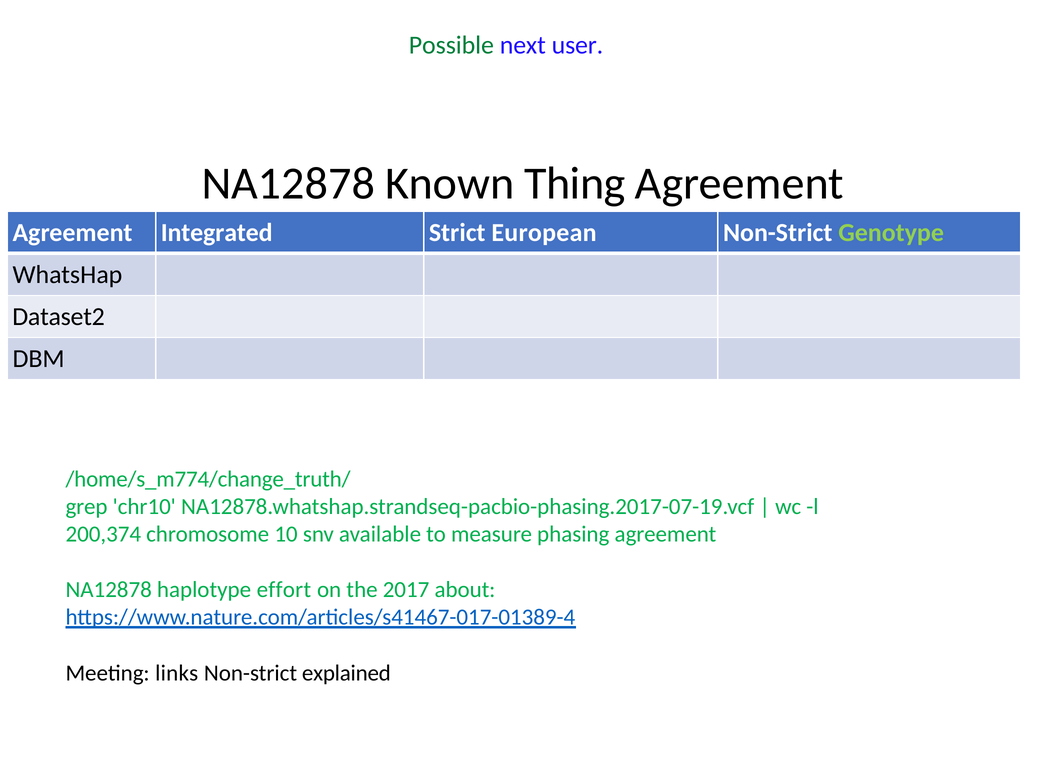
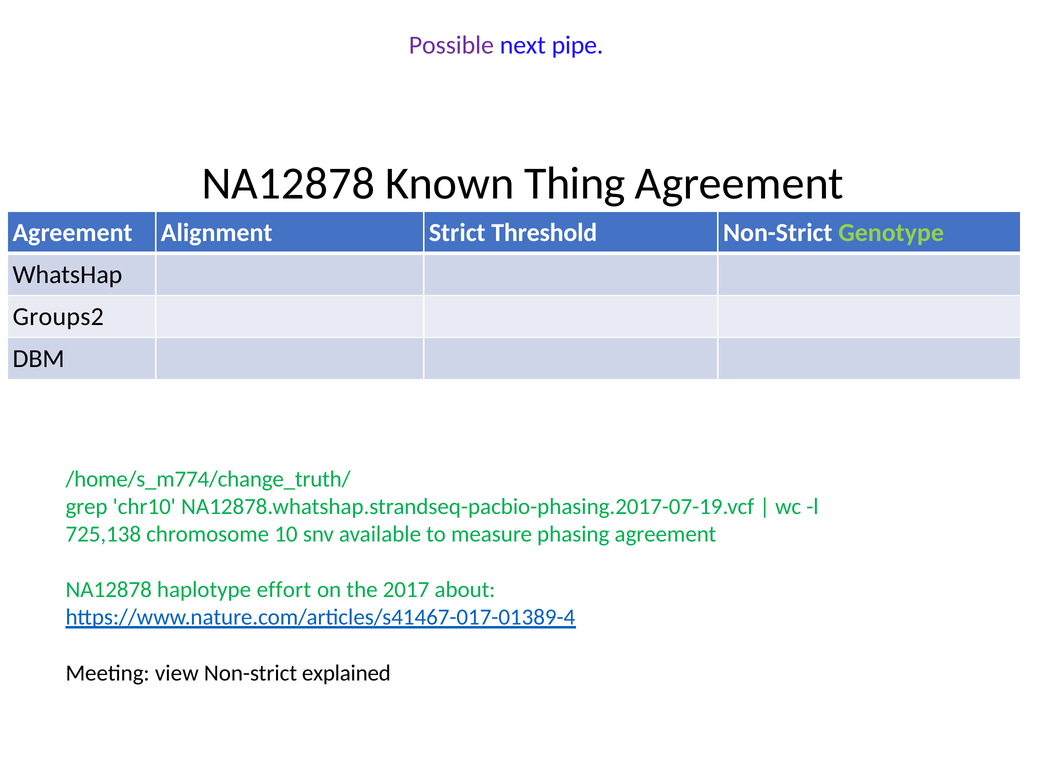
Possible colour: green -> purple
user: user -> pipe
Integrated: Integrated -> Alignment
European: European -> Threshold
Dataset2: Dataset2 -> Groups2
200,374: 200,374 -> 725,138
links: links -> view
